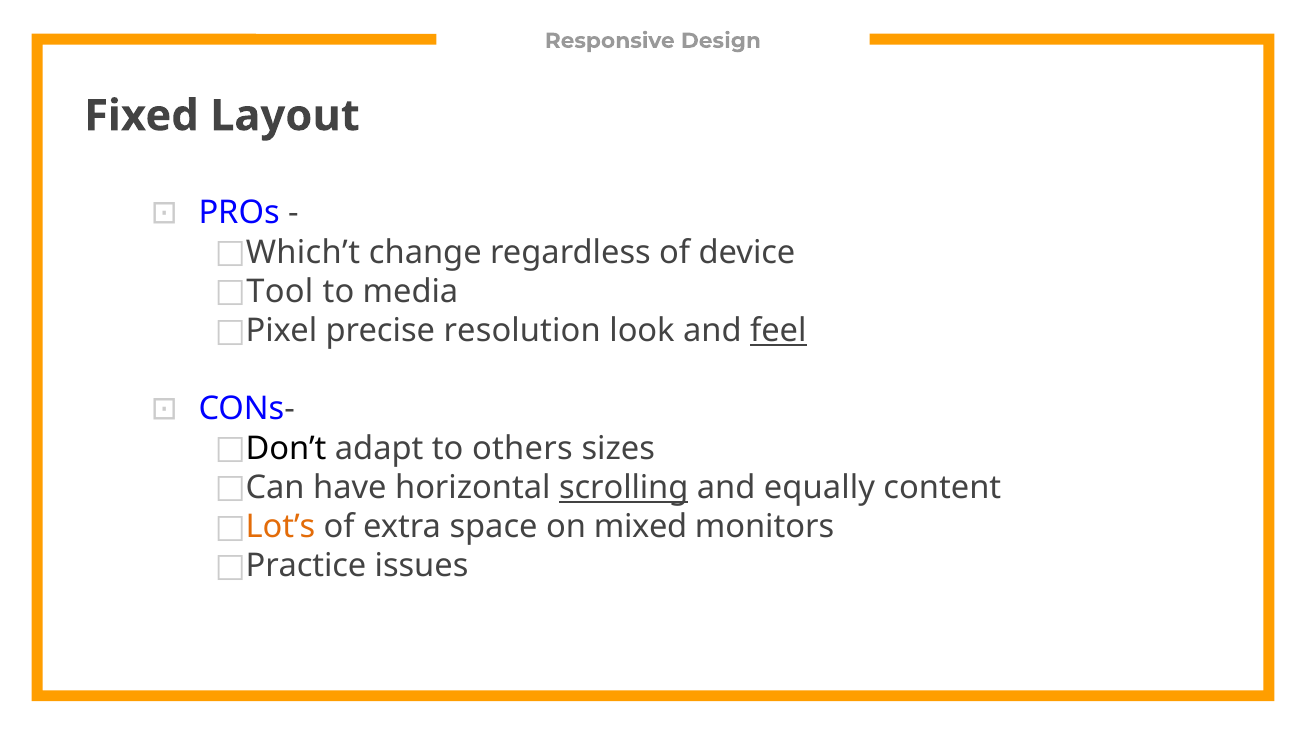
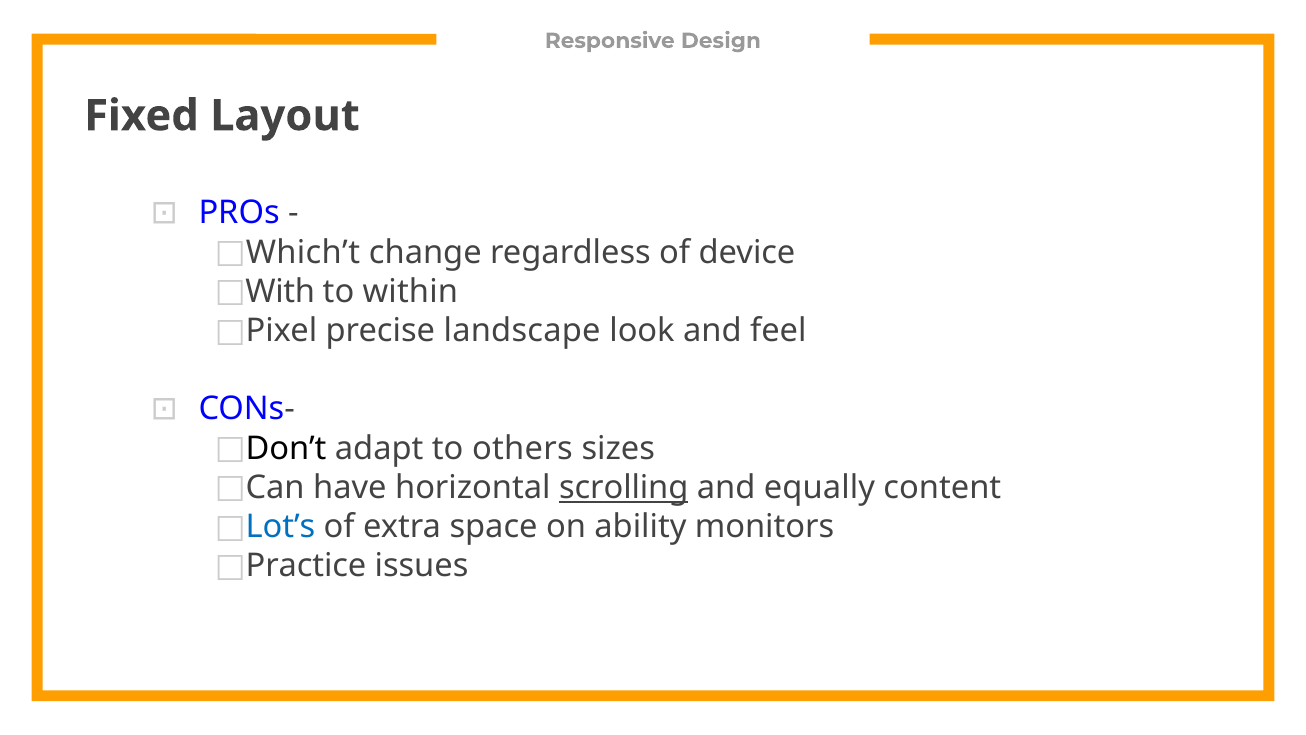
Tool: Tool -> With
media: media -> within
resolution: resolution -> landscape
feel underline: present -> none
Lot’s colour: orange -> blue
mixed: mixed -> ability
